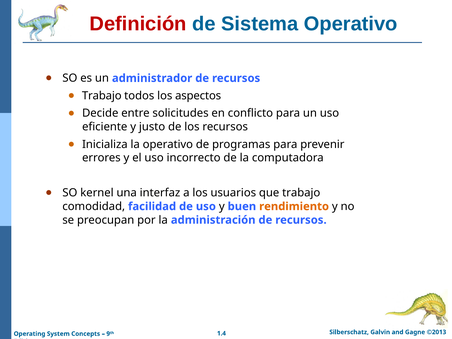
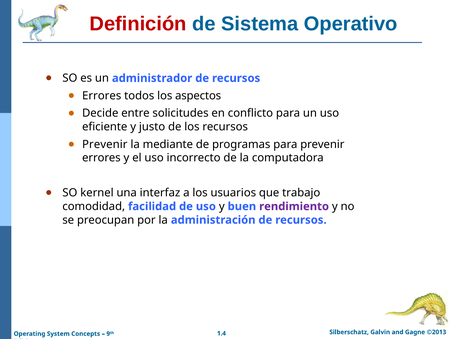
Trabajo at (102, 96): Trabajo -> Errores
Inicializa at (105, 144): Inicializa -> Prevenir
la operativo: operativo -> mediante
rendimiento colour: orange -> purple
